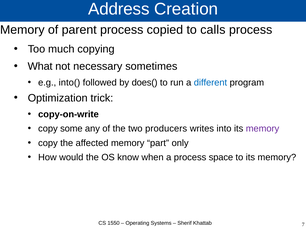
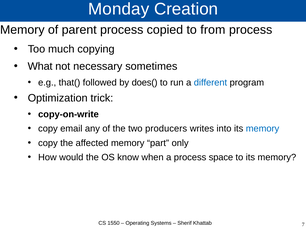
Address: Address -> Monday
calls: calls -> from
into(: into( -> that(
some: some -> email
memory at (263, 129) colour: purple -> blue
